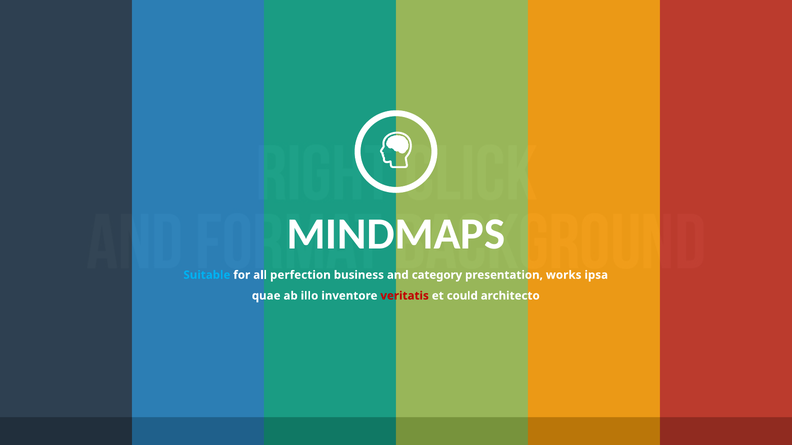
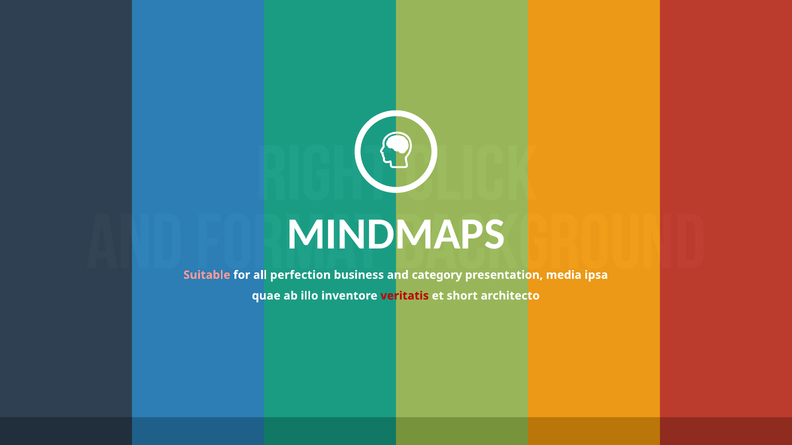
Suitable colour: light blue -> pink
works: works -> media
could: could -> short
